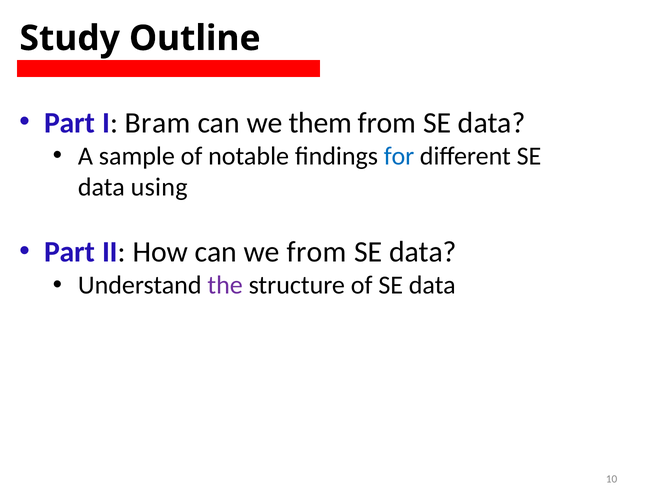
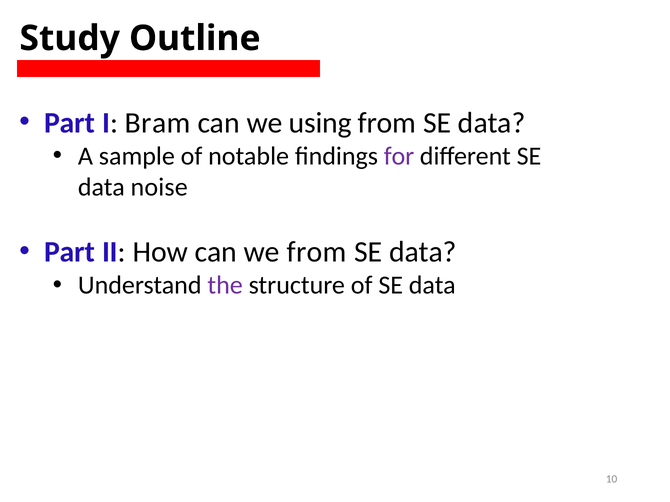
them: them -> using
for colour: blue -> purple
using: using -> noise
